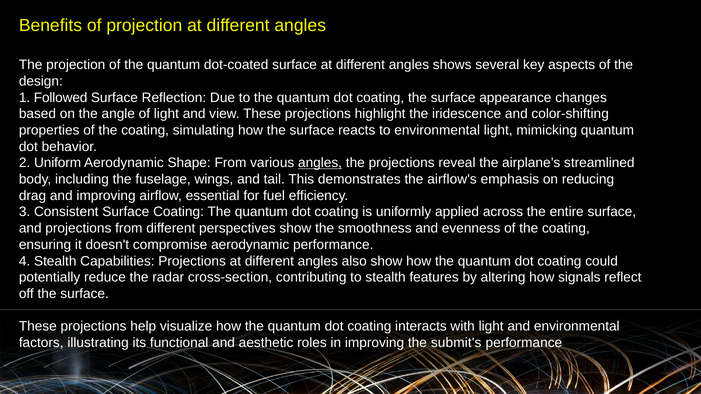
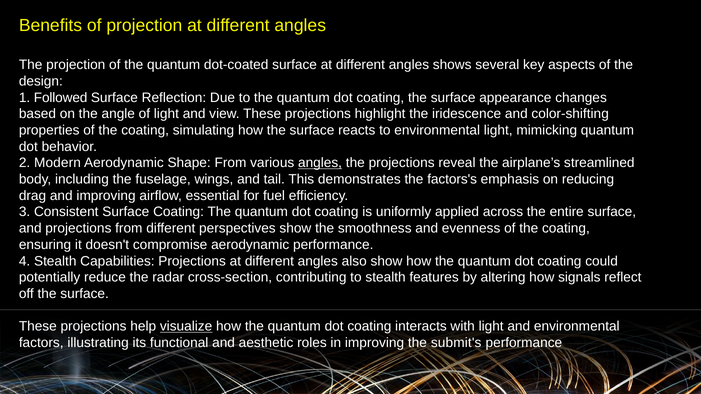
Uniform: Uniform -> Modern
airflow's: airflow's -> factors's
visualize underline: none -> present
